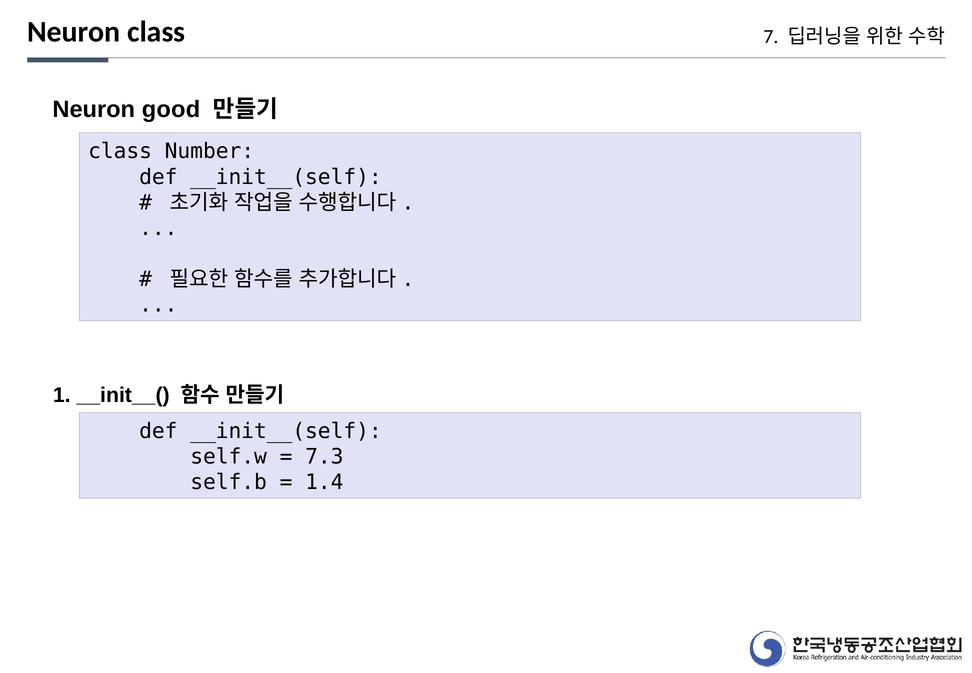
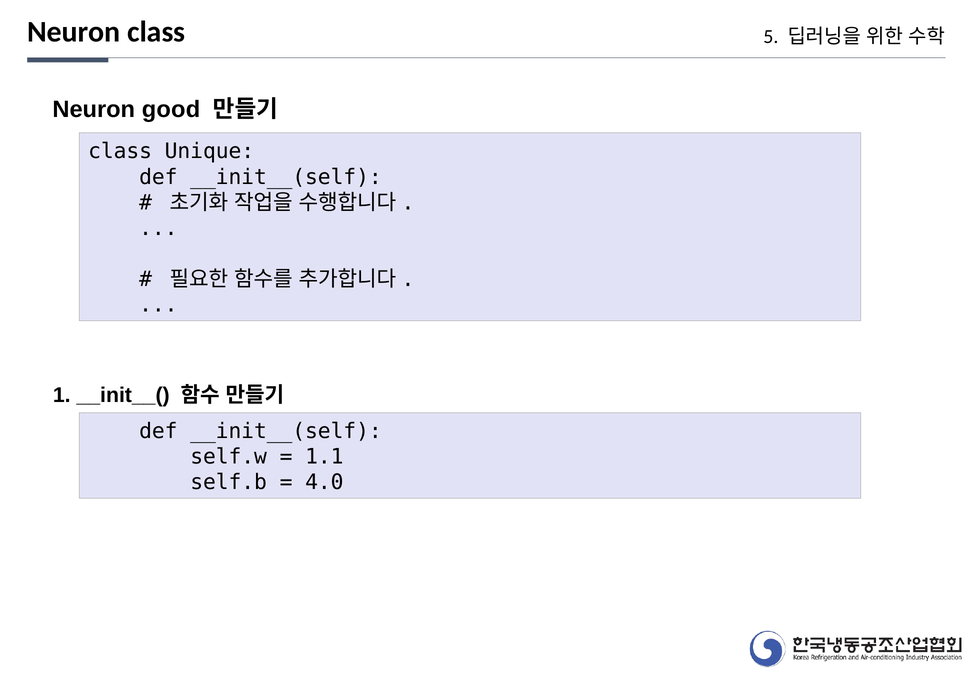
7: 7 -> 5
Number: Number -> Unique
7.3: 7.3 -> 1.1
1.4: 1.4 -> 4.0
